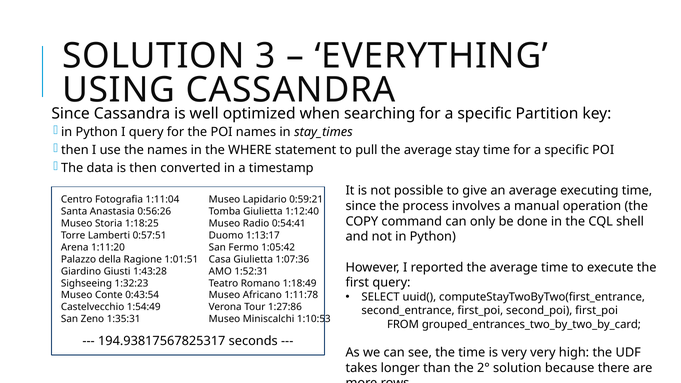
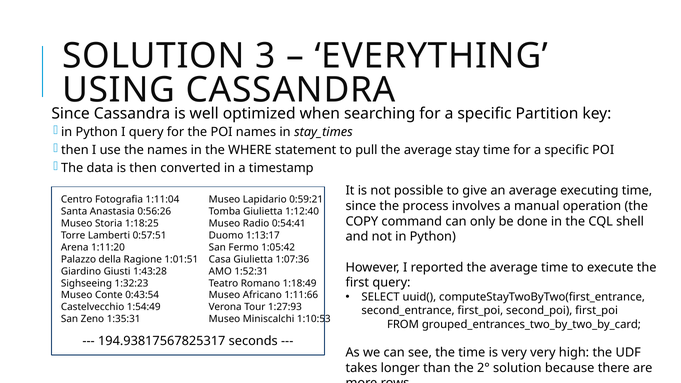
1:11:78: 1:11:78 -> 1:11:66
1:27:86: 1:27:86 -> 1:27:93
